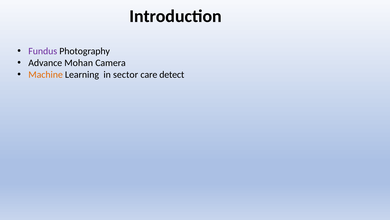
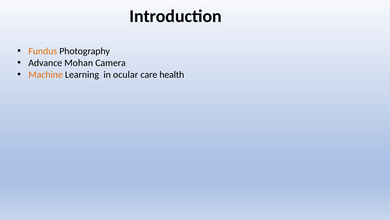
Fundus colour: purple -> orange
sector: sector -> ocular
detect: detect -> health
